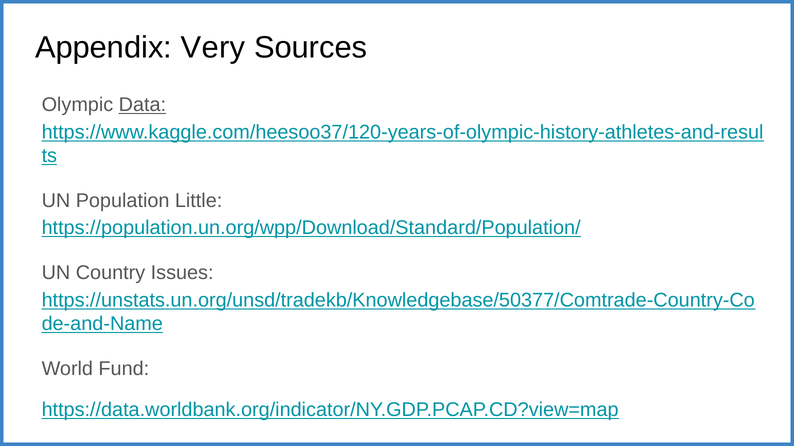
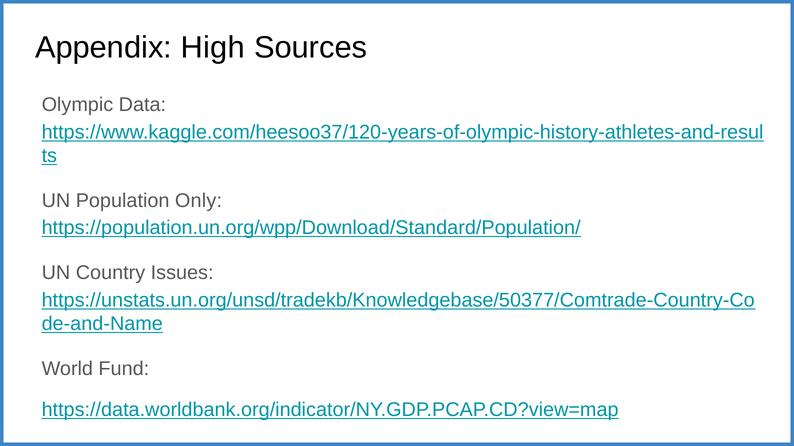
Very: Very -> High
Data underline: present -> none
Little: Little -> Only
